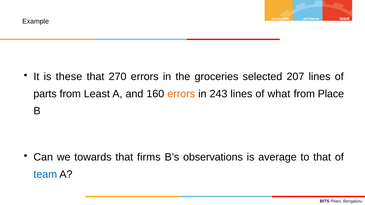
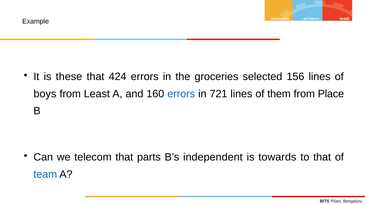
270: 270 -> 424
207: 207 -> 156
parts: parts -> boys
errors at (181, 94) colour: orange -> blue
243: 243 -> 721
what: what -> them
towards: towards -> telecom
firms: firms -> parts
observations: observations -> independent
average: average -> towards
